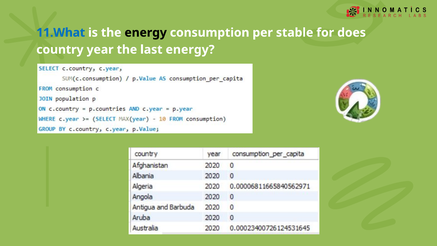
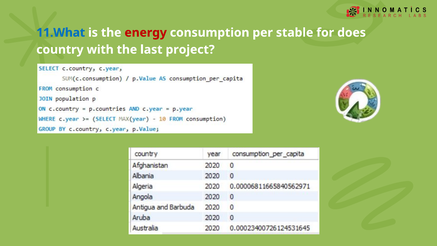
energy at (146, 33) colour: black -> red
year: year -> with
last energy: energy -> project
